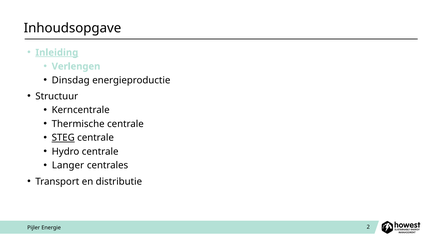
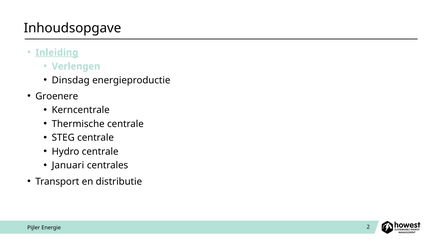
Structuur: Structuur -> Groenere
STEG underline: present -> none
Langer: Langer -> Januari
